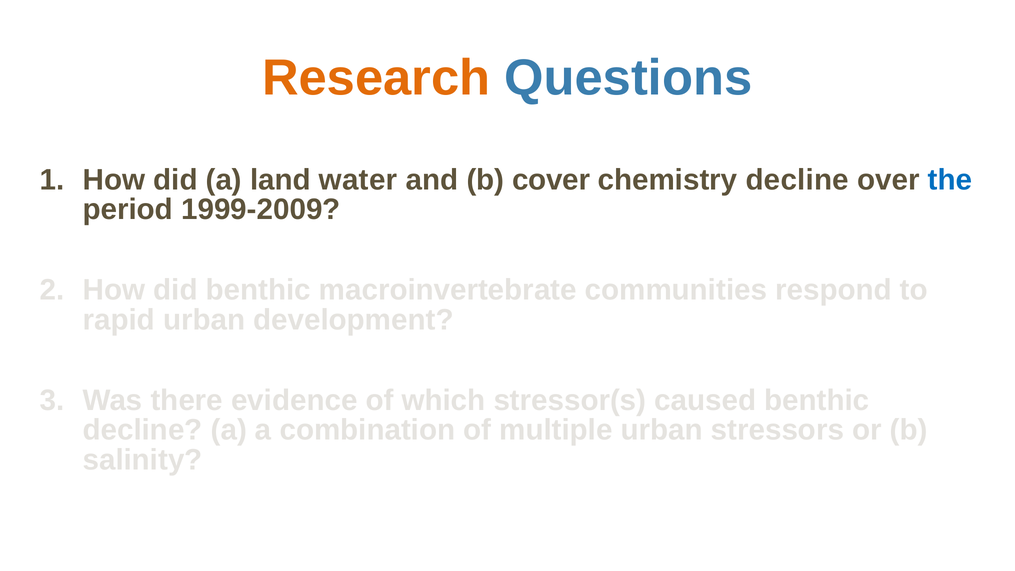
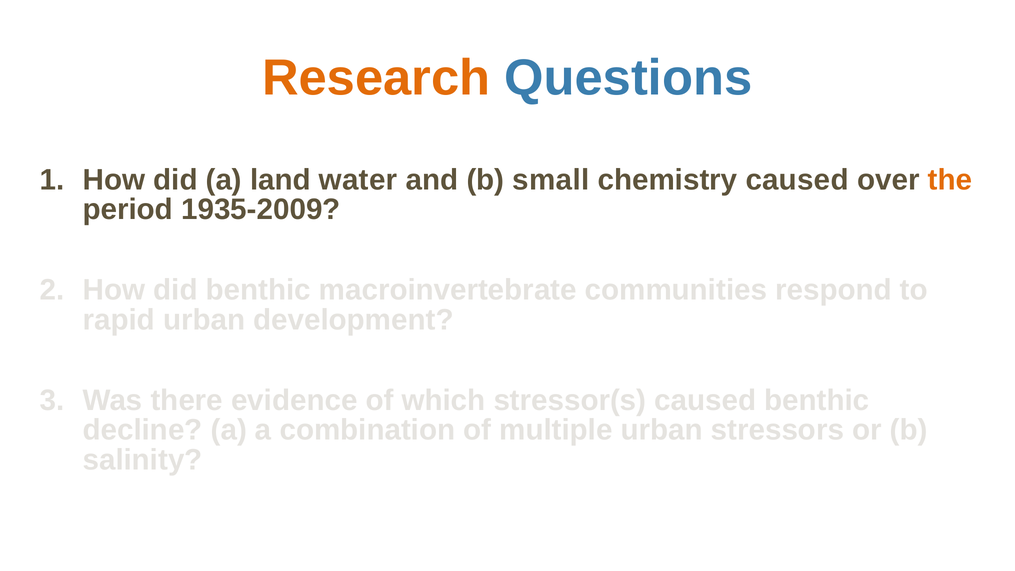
cover: cover -> small
chemistry decline: decline -> caused
the colour: blue -> orange
1999-2009: 1999-2009 -> 1935-2009
